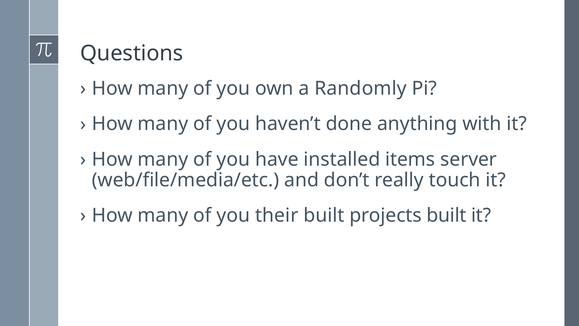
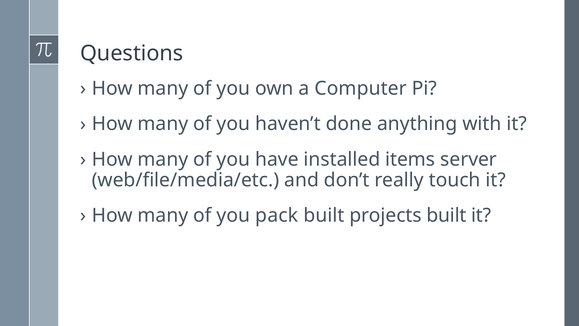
Randomly: Randomly -> Computer
their: their -> pack
